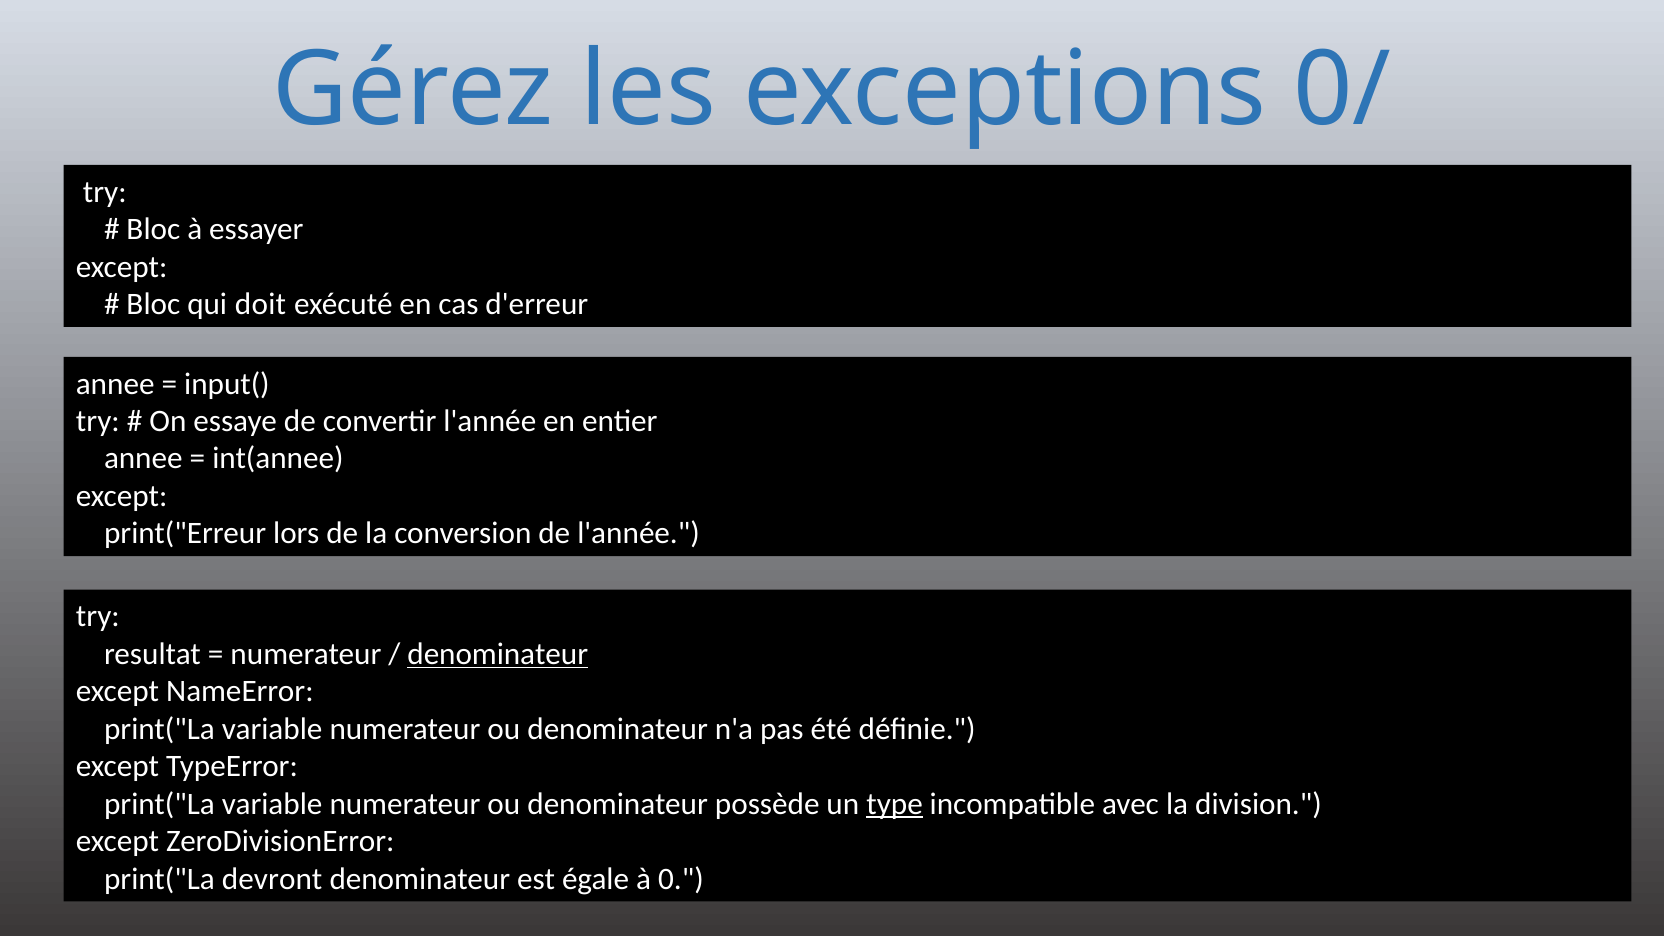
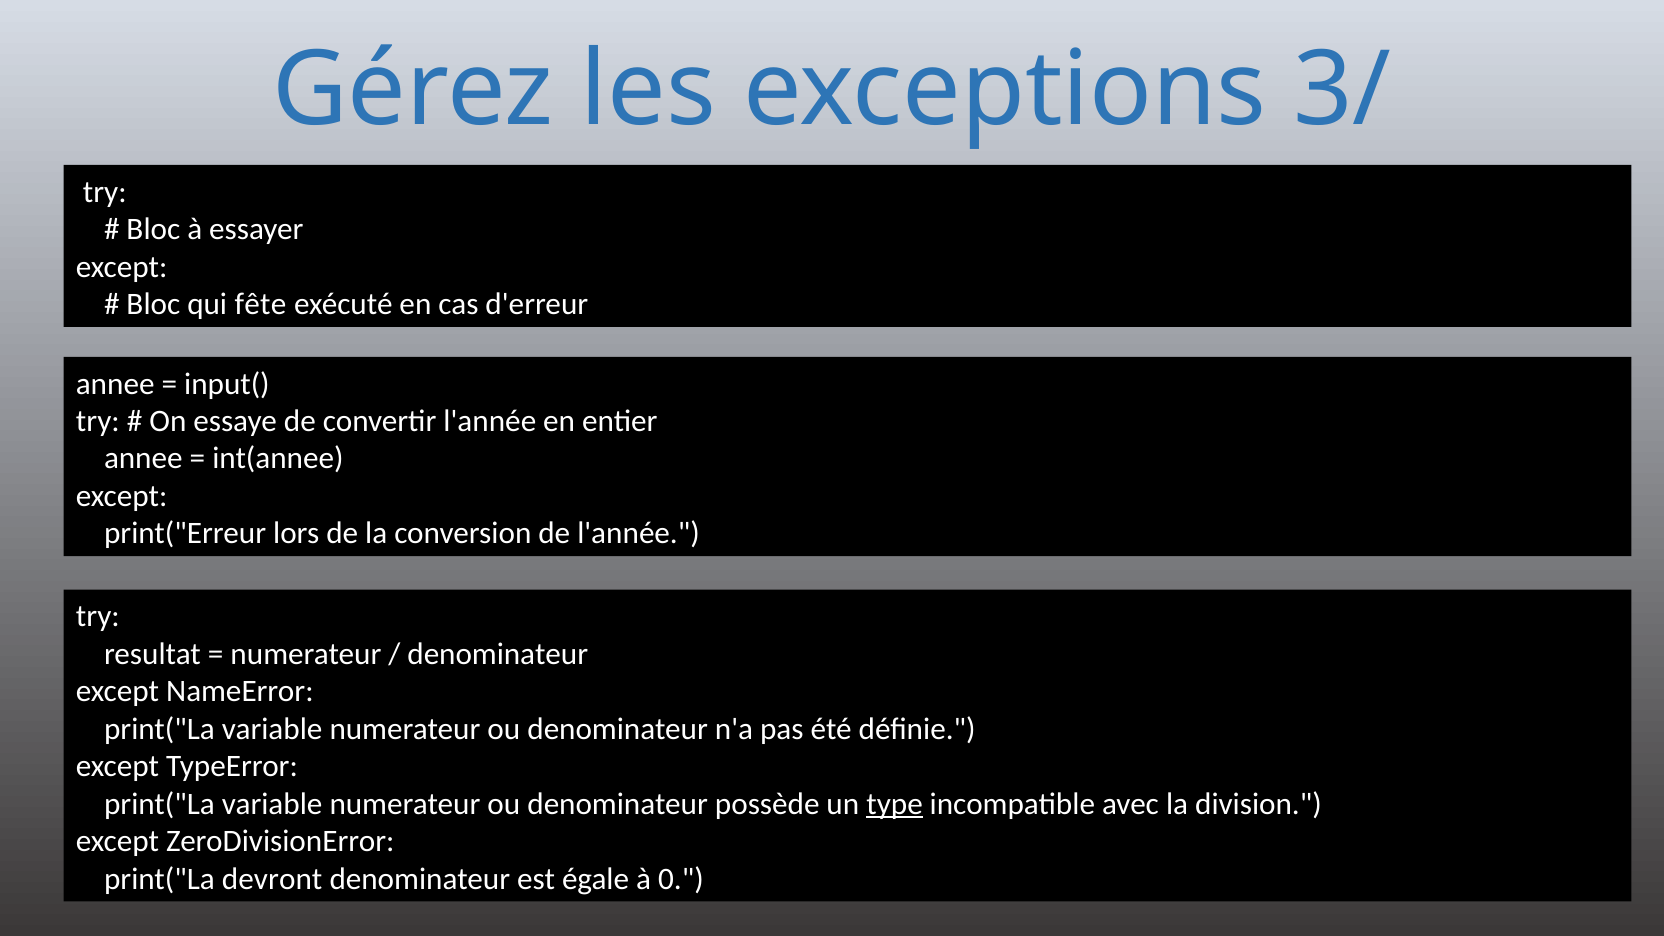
0/: 0/ -> 3/
doit: doit -> fête
denominateur at (498, 654) underline: present -> none
